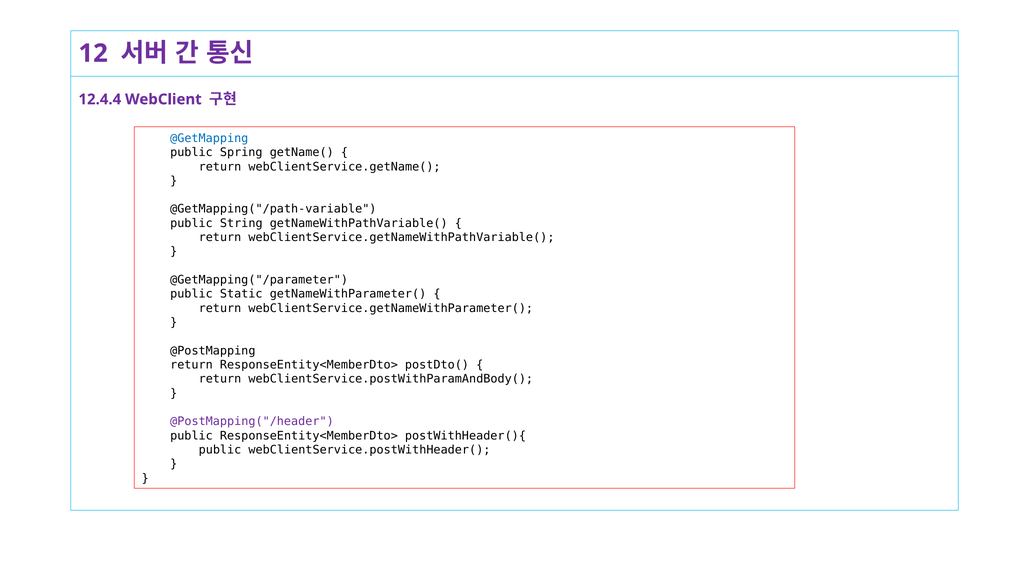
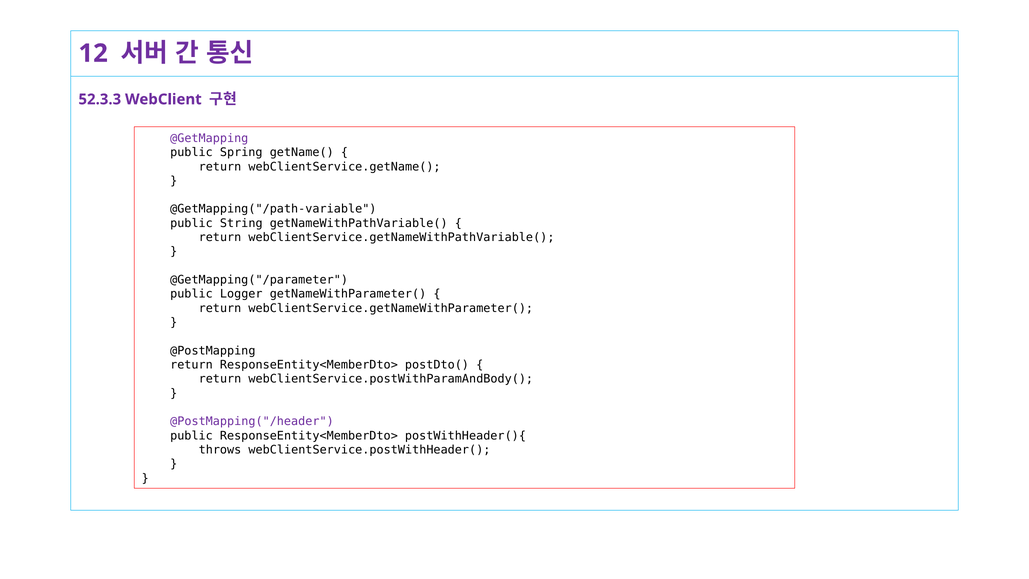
12.4.4: 12.4.4 -> 52.3.3
@GetMapping colour: blue -> purple
Static: Static -> Logger
public at (220, 450): public -> throws
